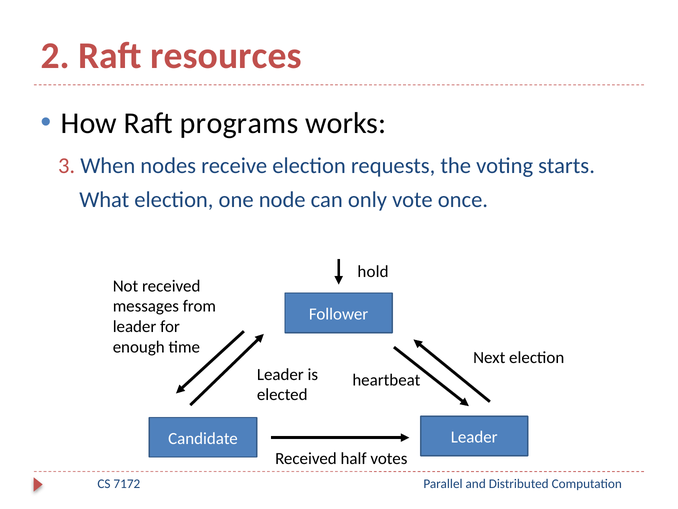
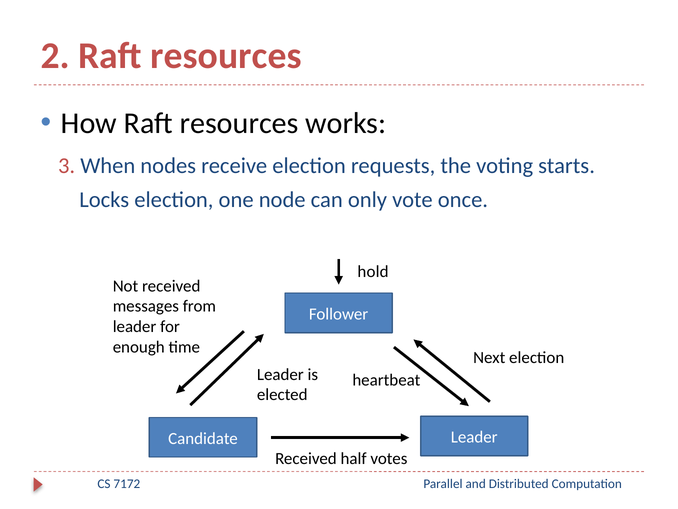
How Raft programs: programs -> resources
What: What -> Locks
